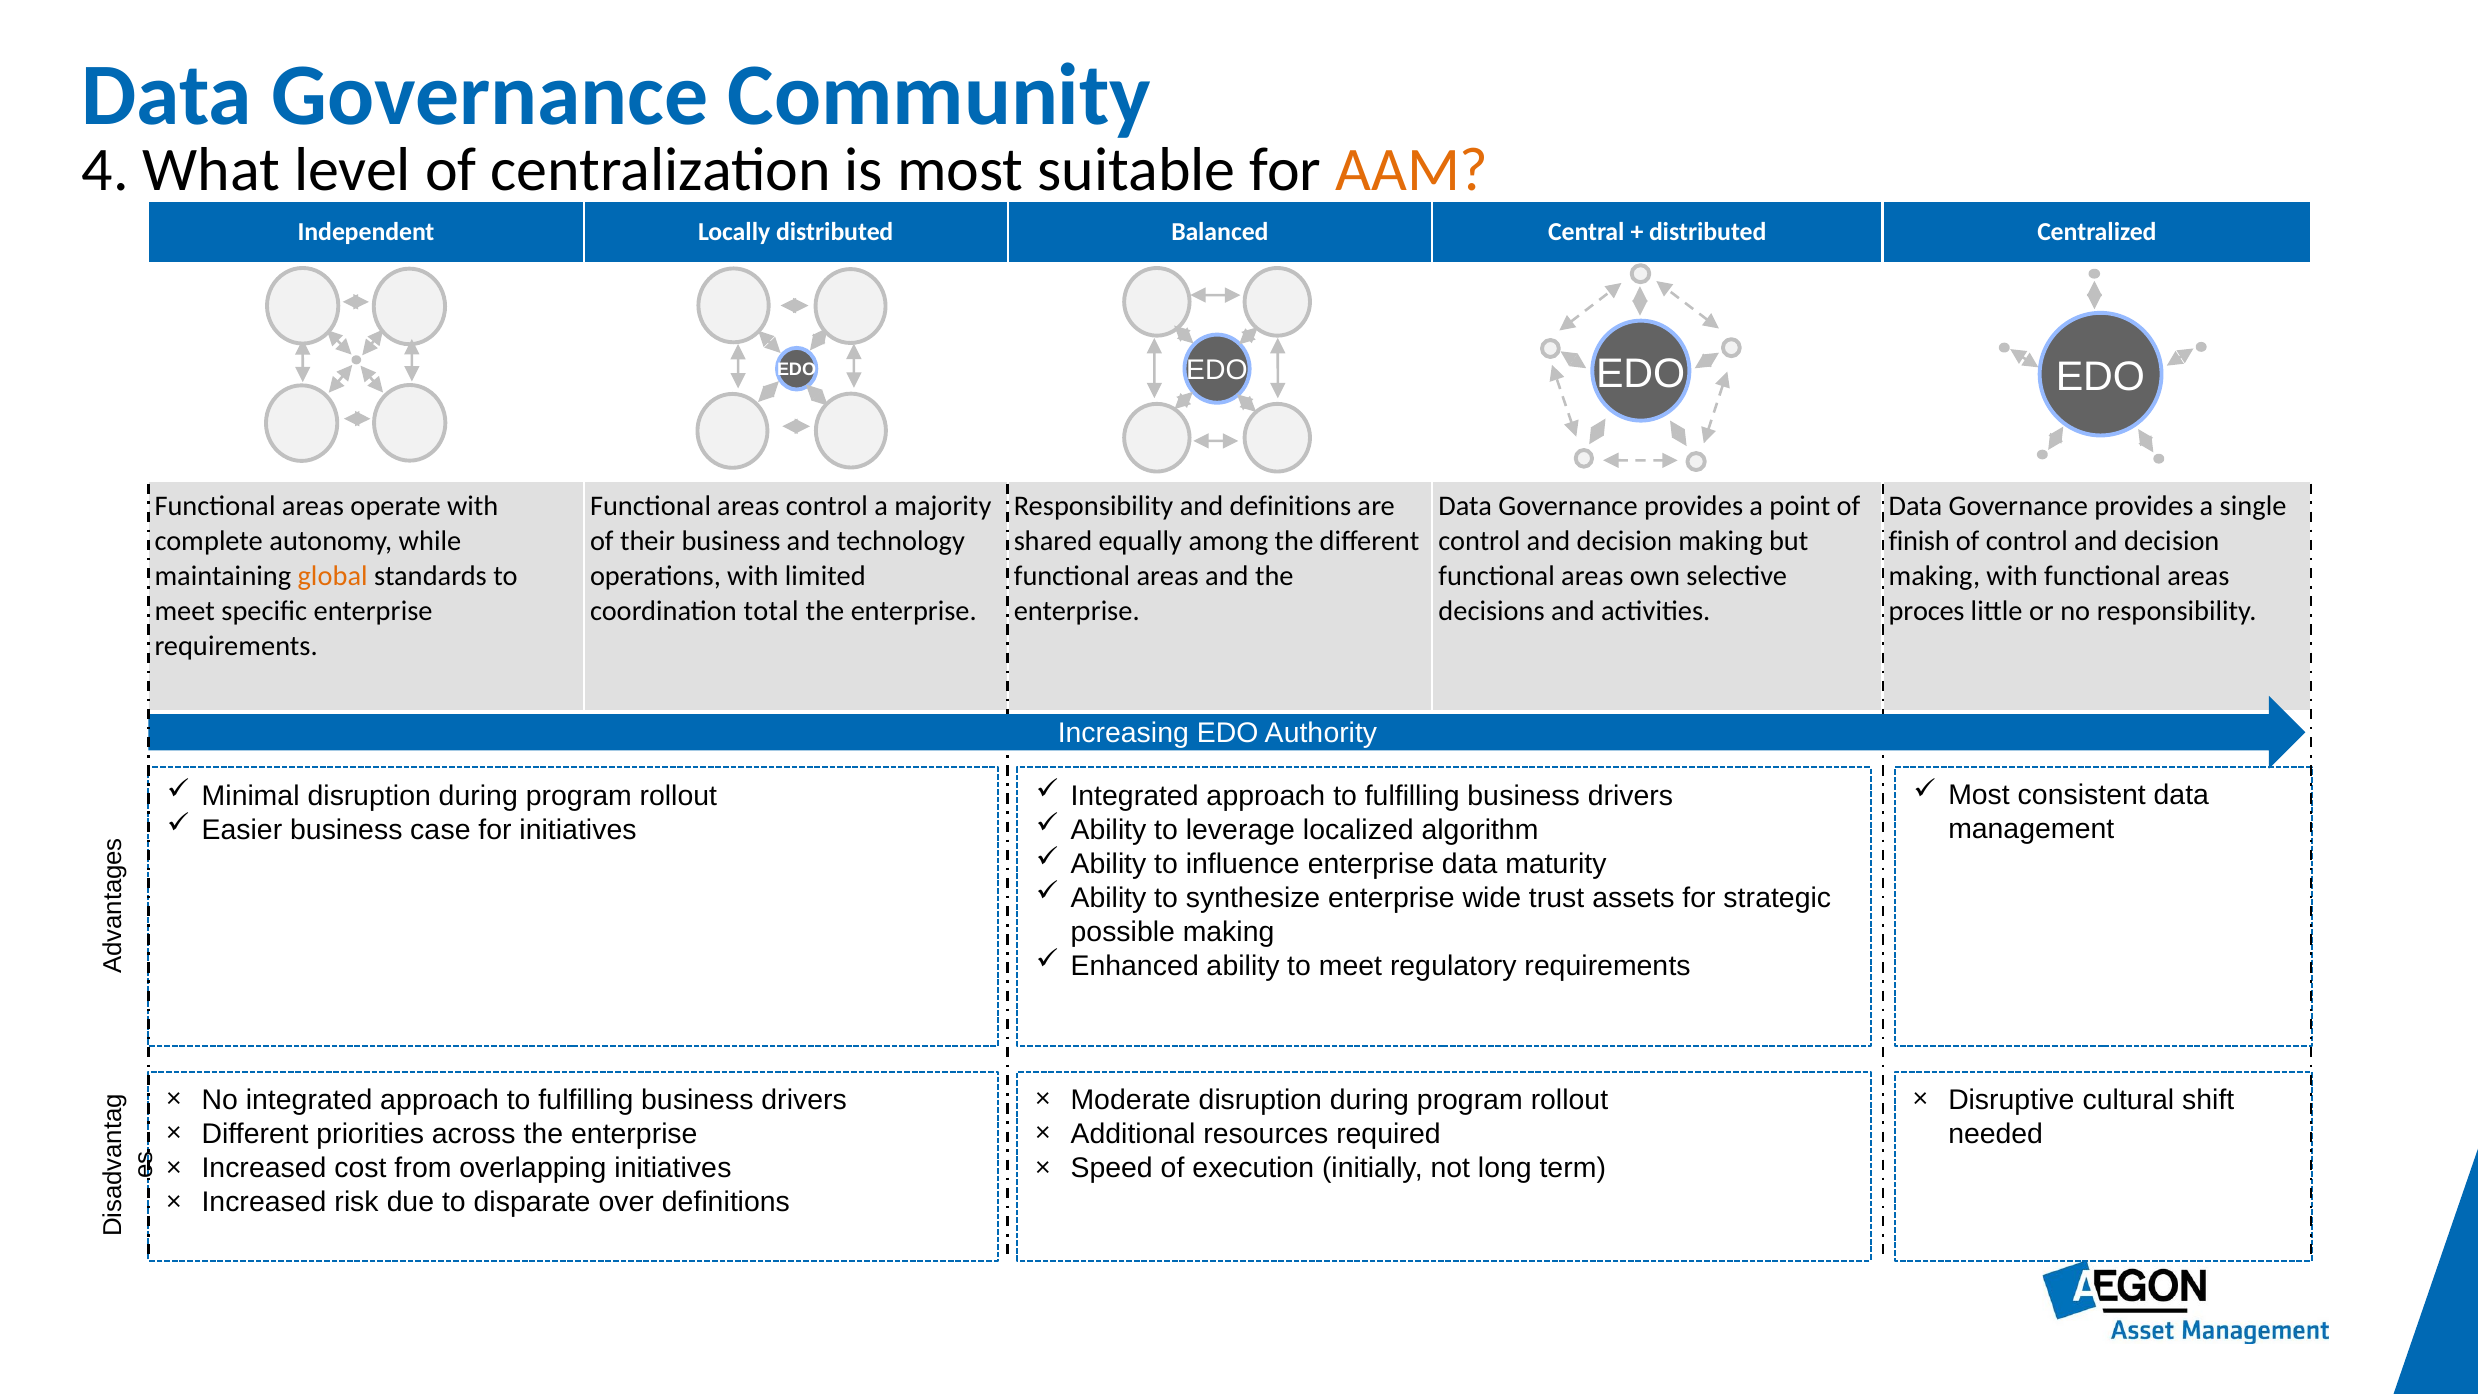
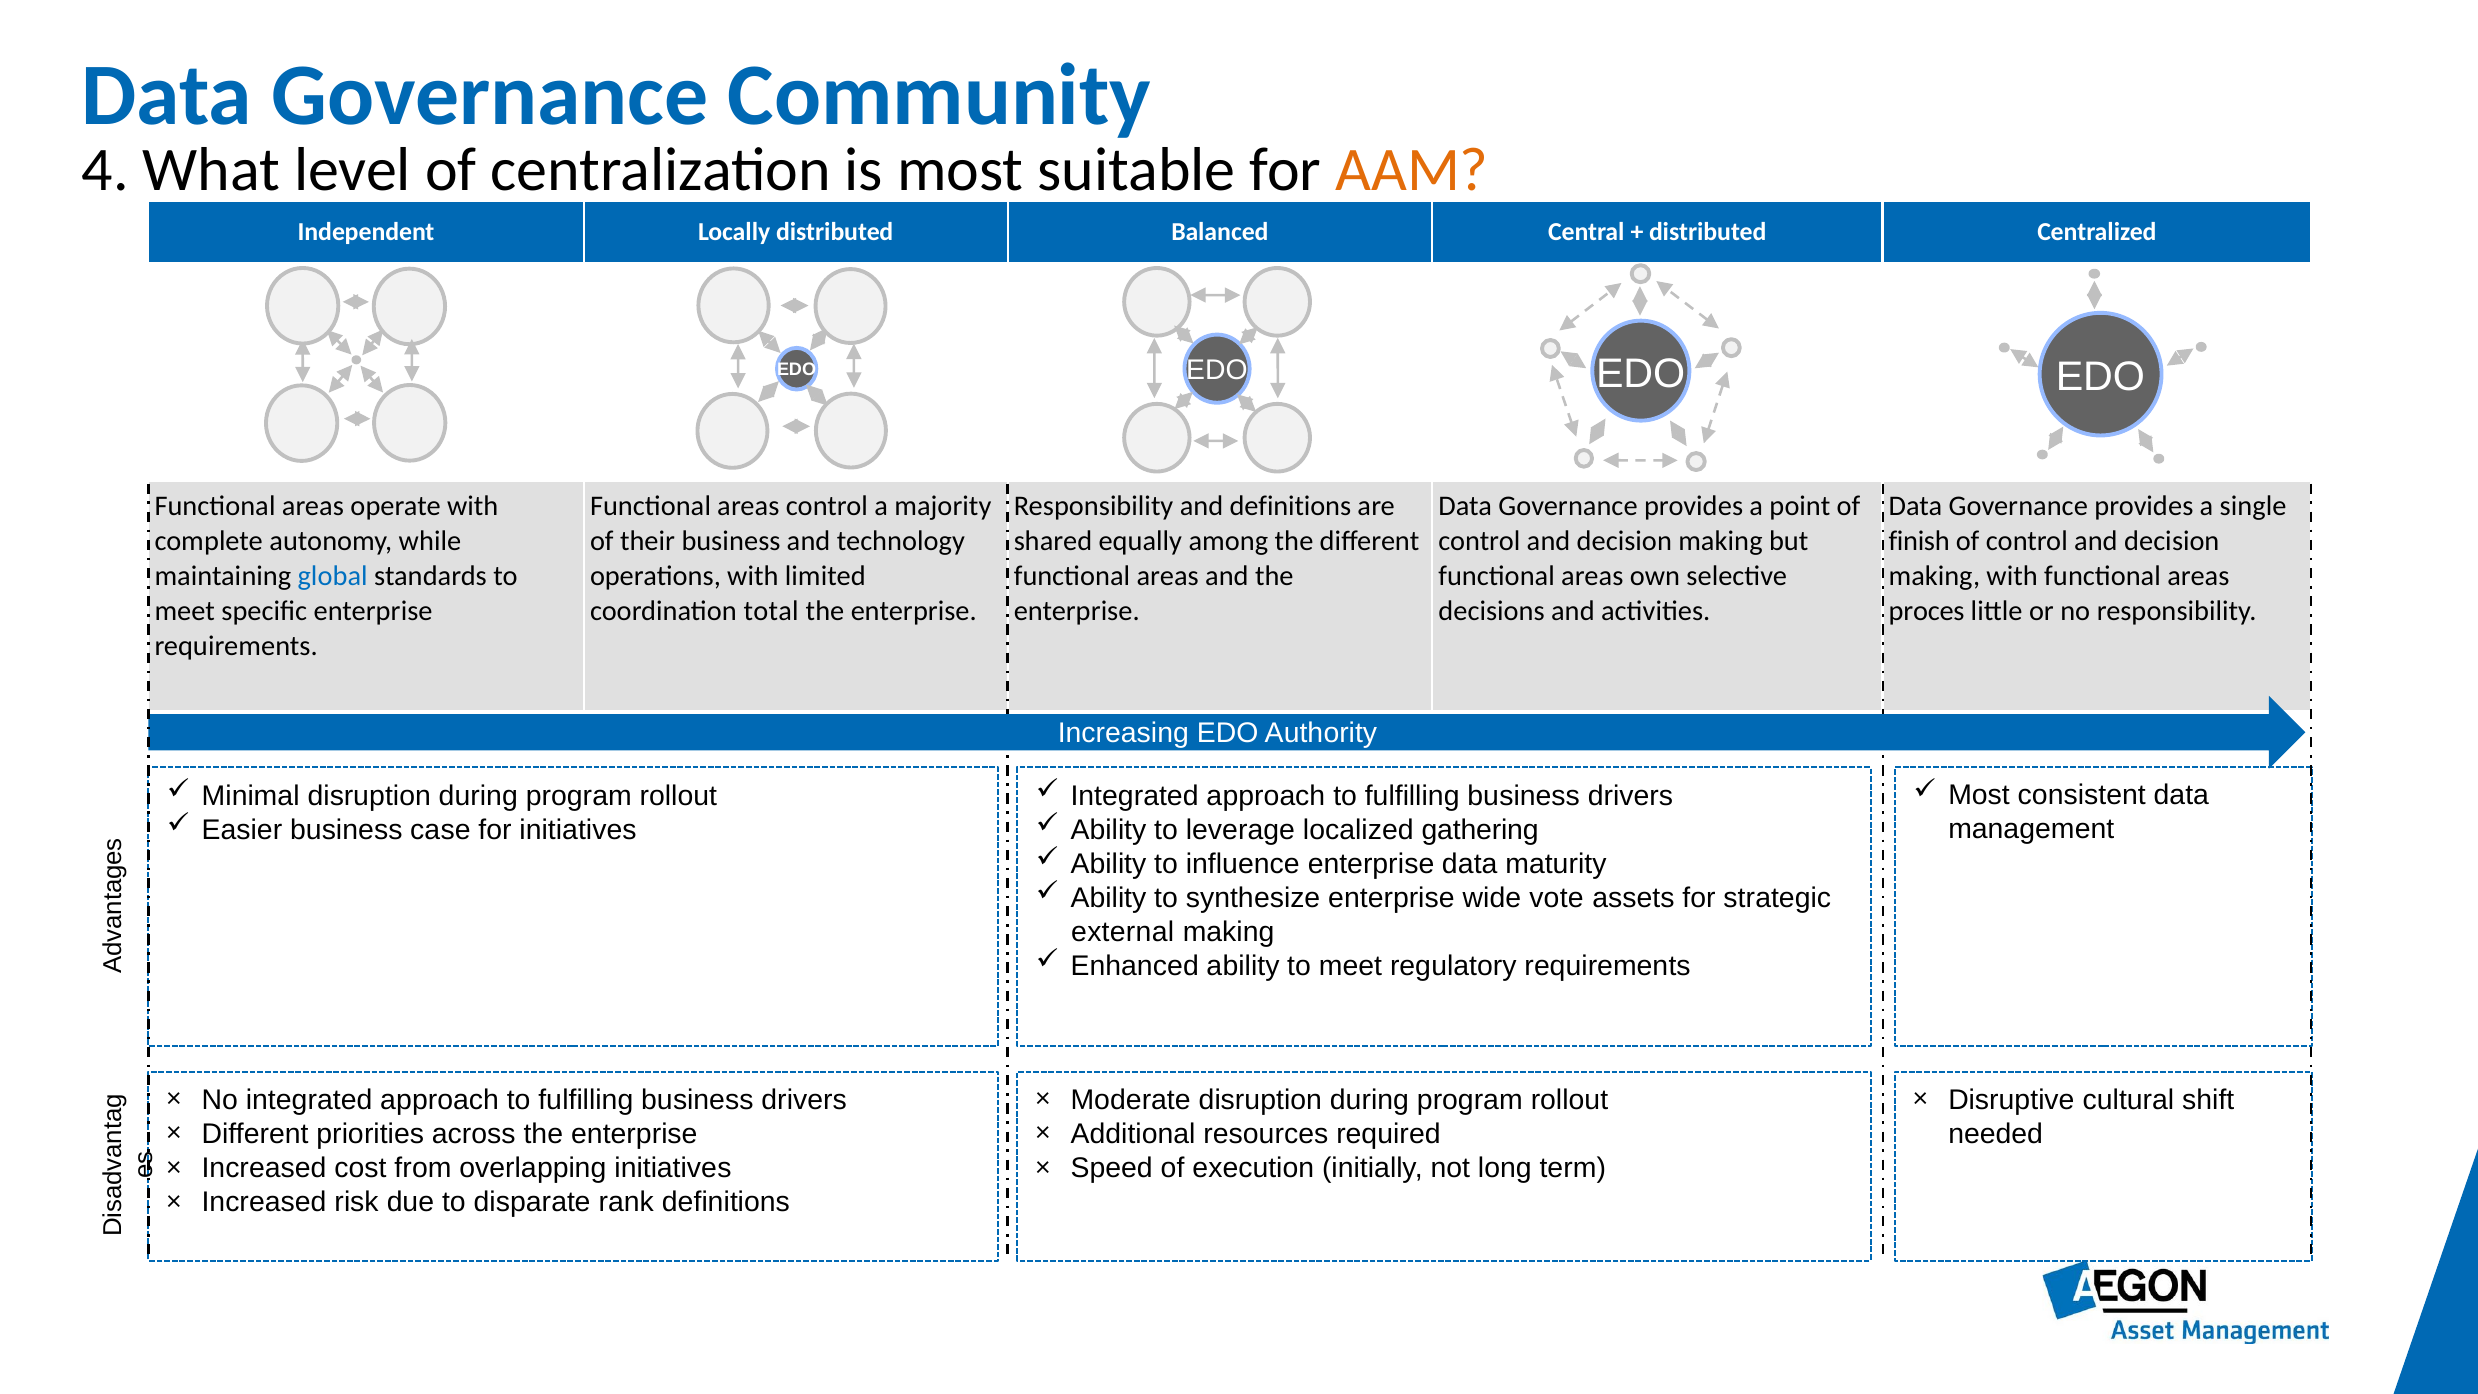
global colour: orange -> blue
algorithm: algorithm -> gathering
trust: trust -> vote
possible: possible -> external
over: over -> rank
